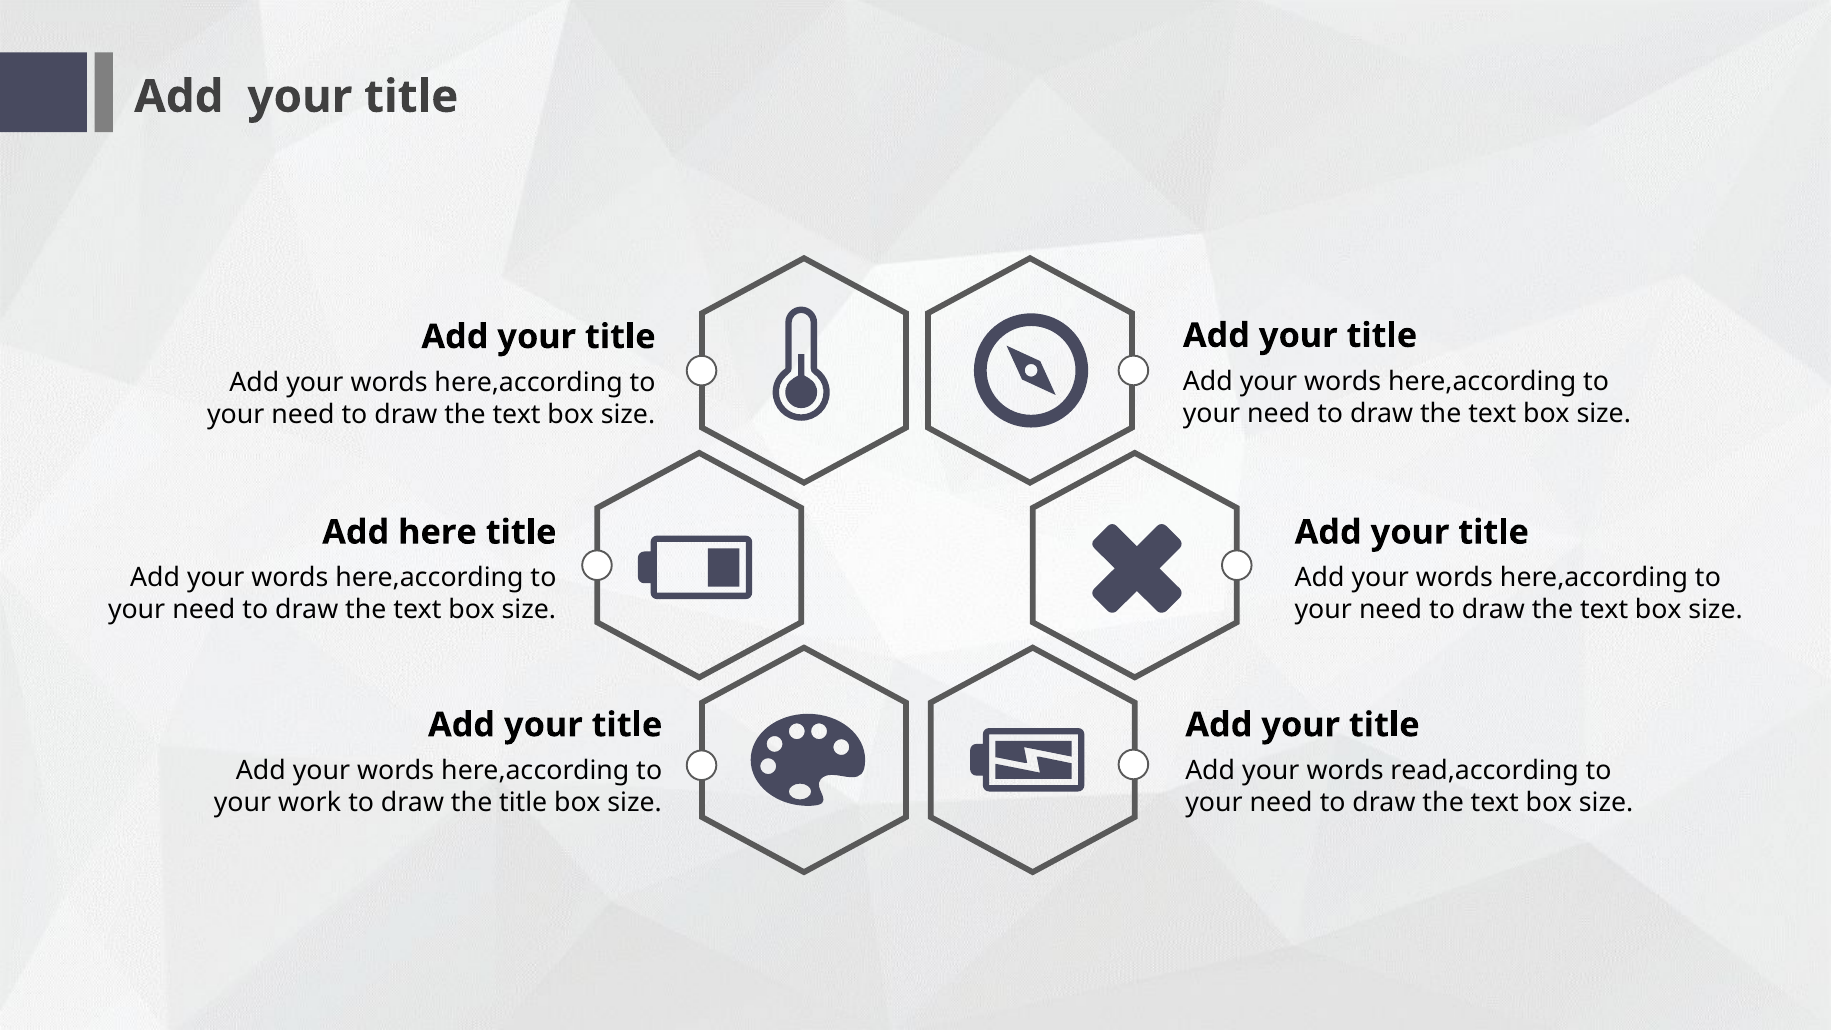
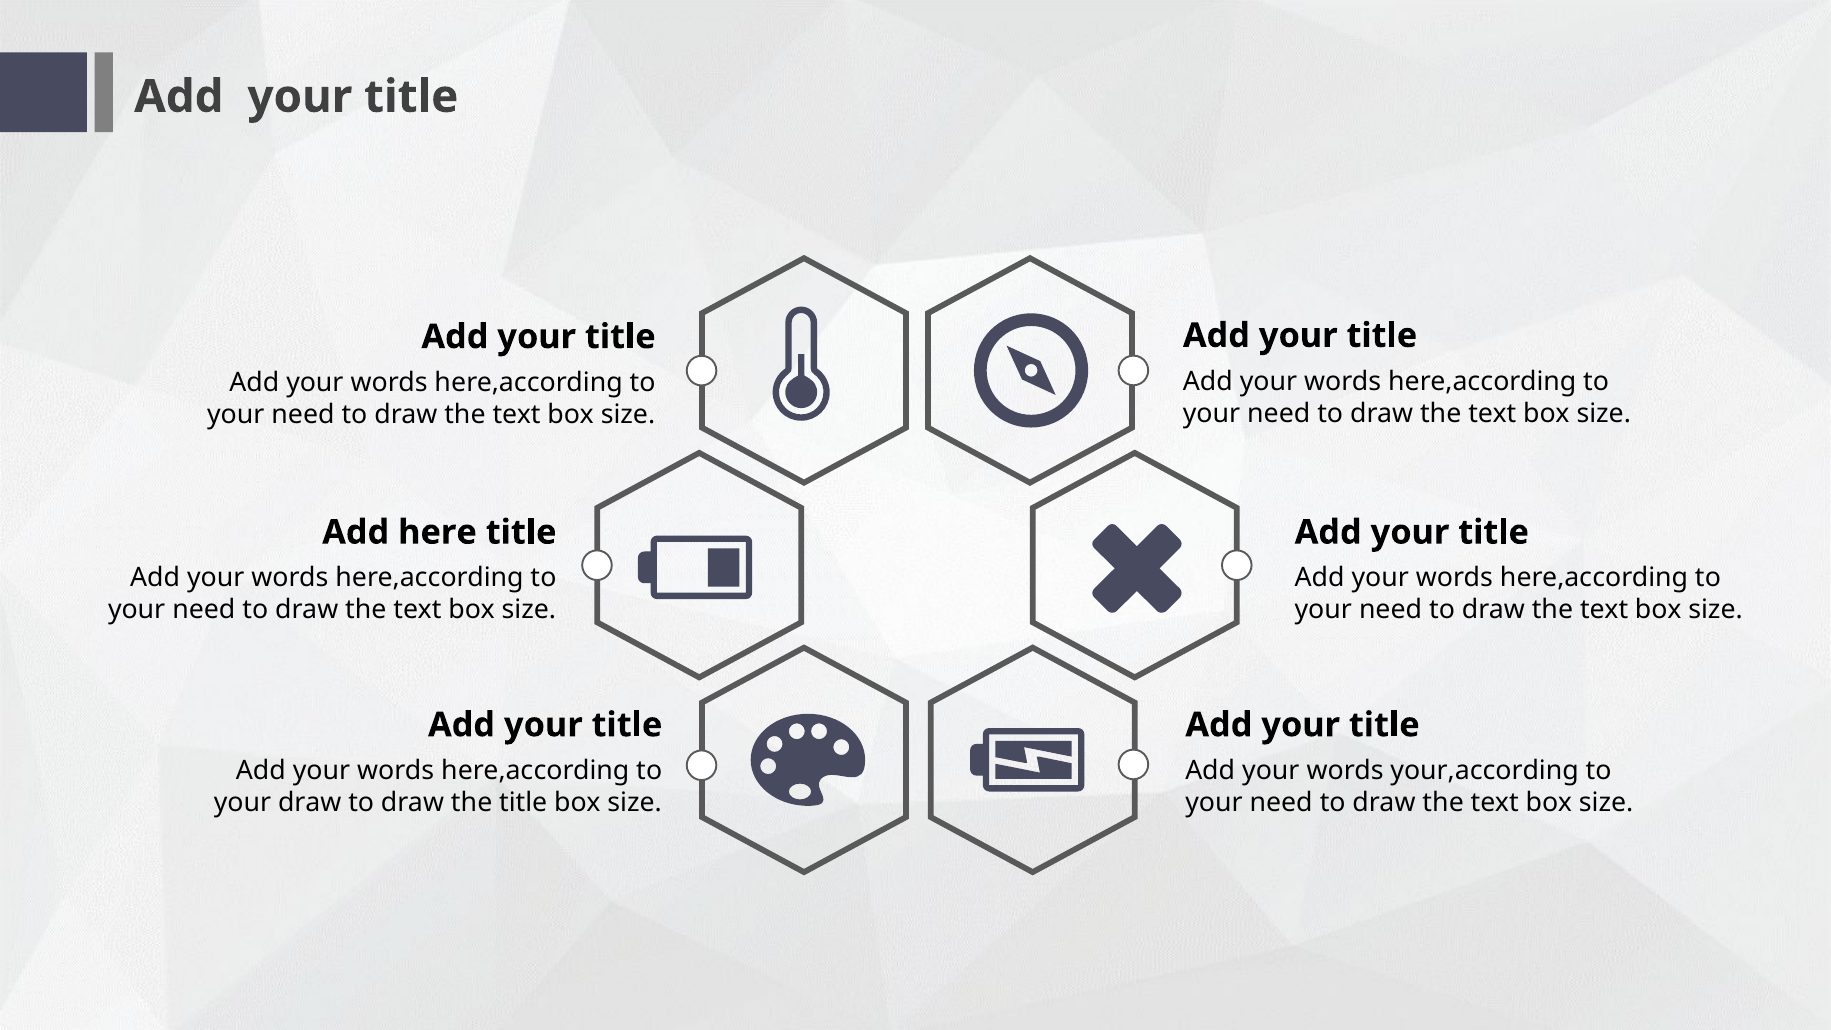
read,according: read,according -> your,according
your work: work -> draw
